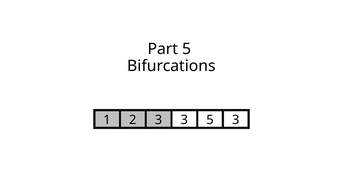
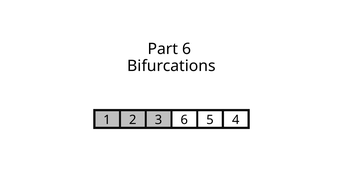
Part 5: 5 -> 6
3 3: 3 -> 6
5 3: 3 -> 4
